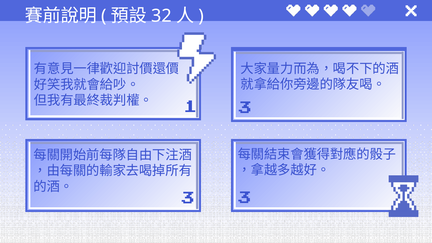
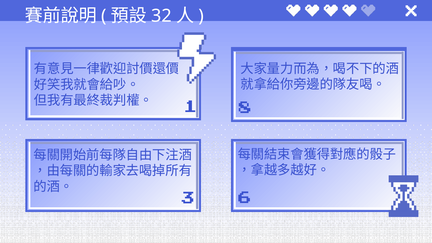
1 3: 3 -> 8
3 at (245, 201): 3 -> 6
